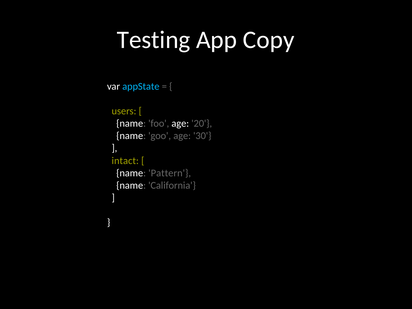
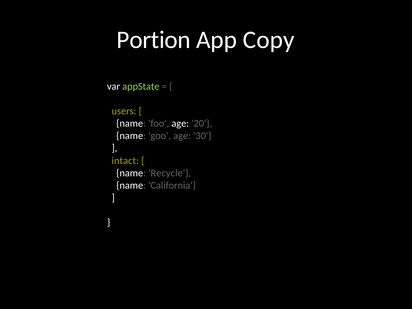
Testing: Testing -> Portion
appState colour: light blue -> light green
Pattern: Pattern -> Recycle
